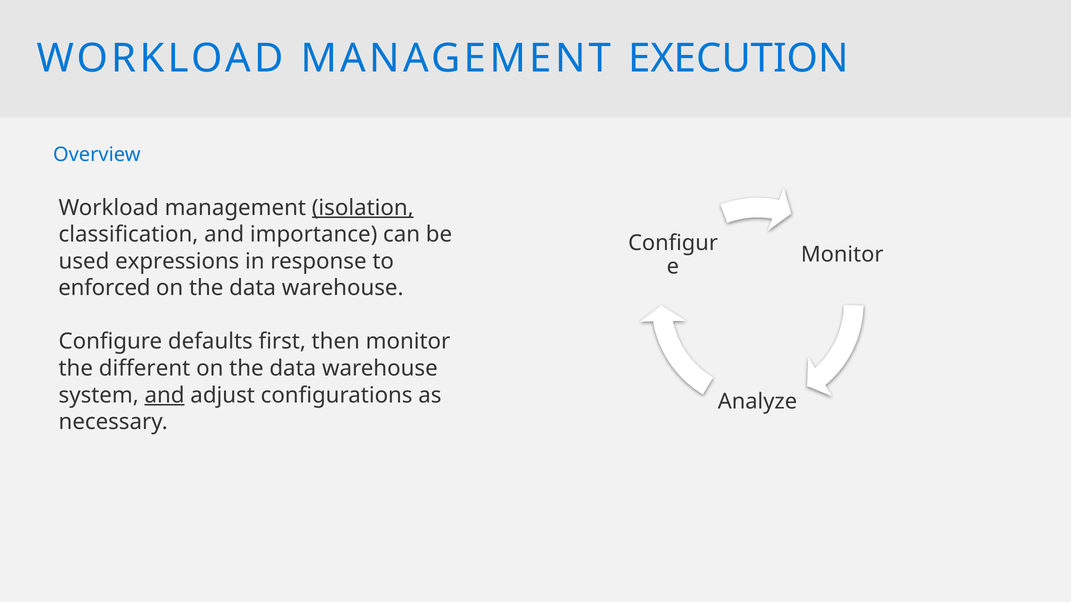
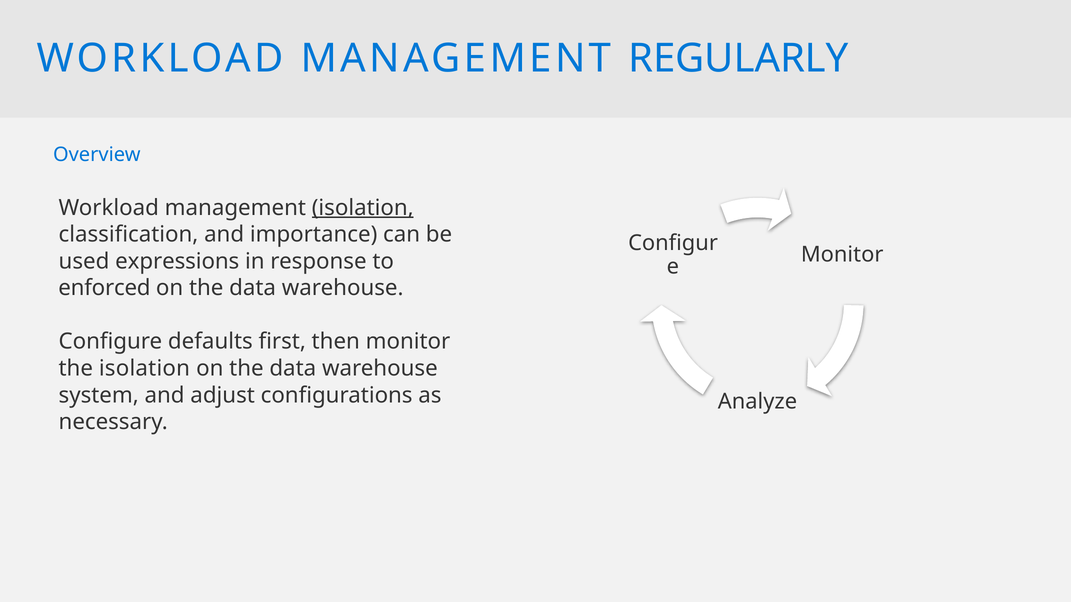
EXECUTION: EXECUTION -> REGULARLY
the different: different -> isolation
and at (165, 395) underline: present -> none
